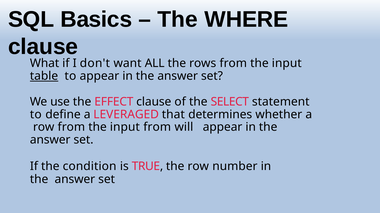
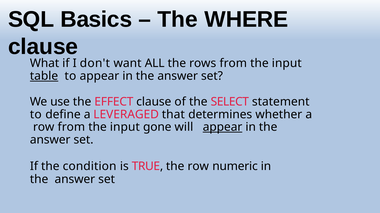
input from: from -> gone
appear at (223, 128) underline: none -> present
number: number -> numeric
